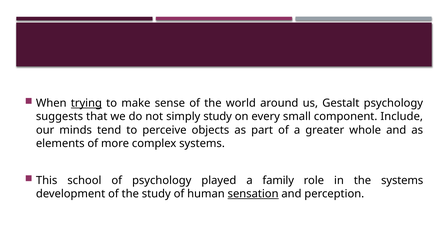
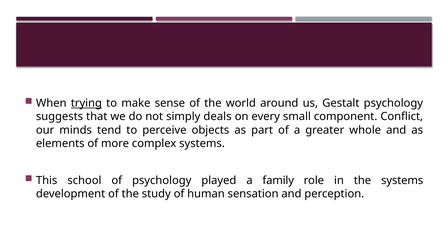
simply study: study -> deals
Include: Include -> Conflict
sensation underline: present -> none
